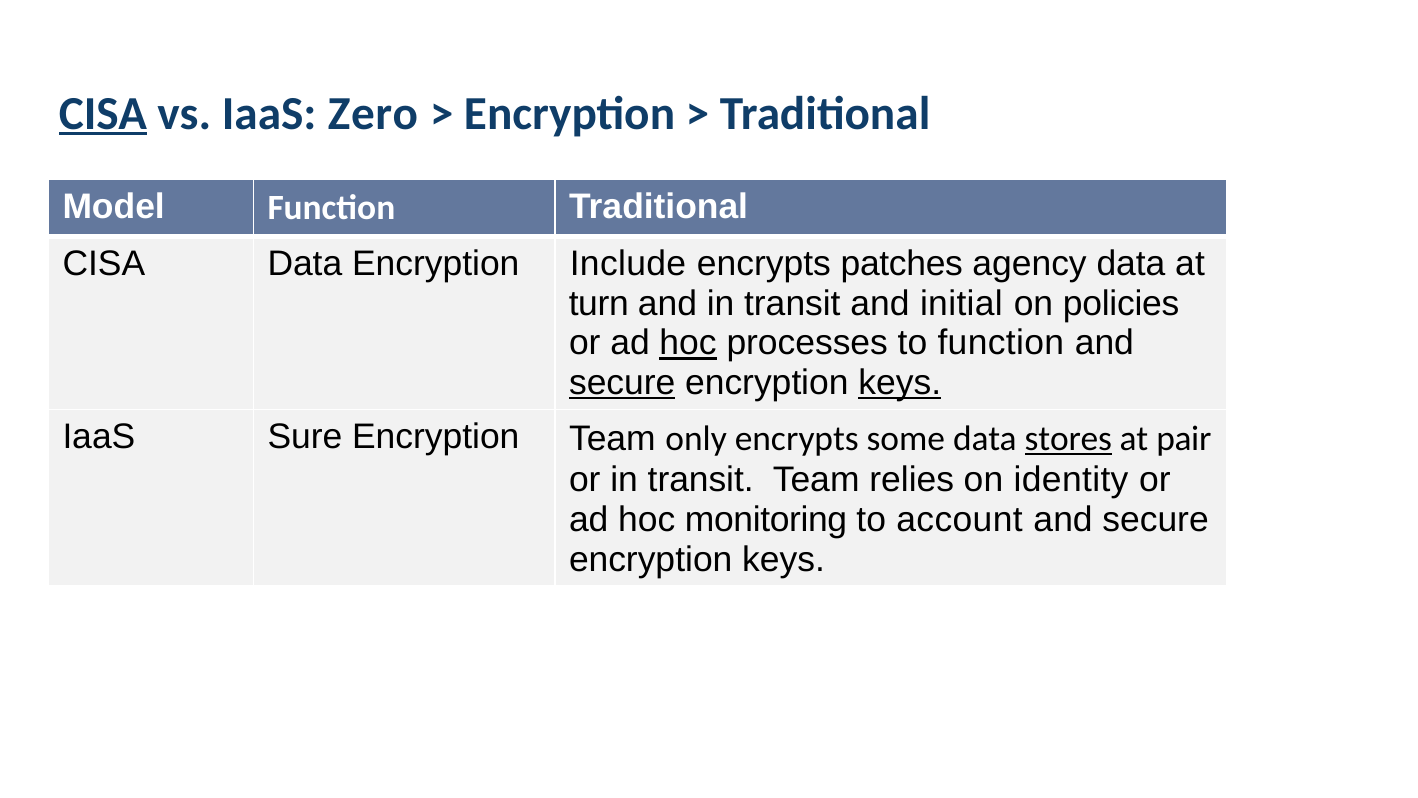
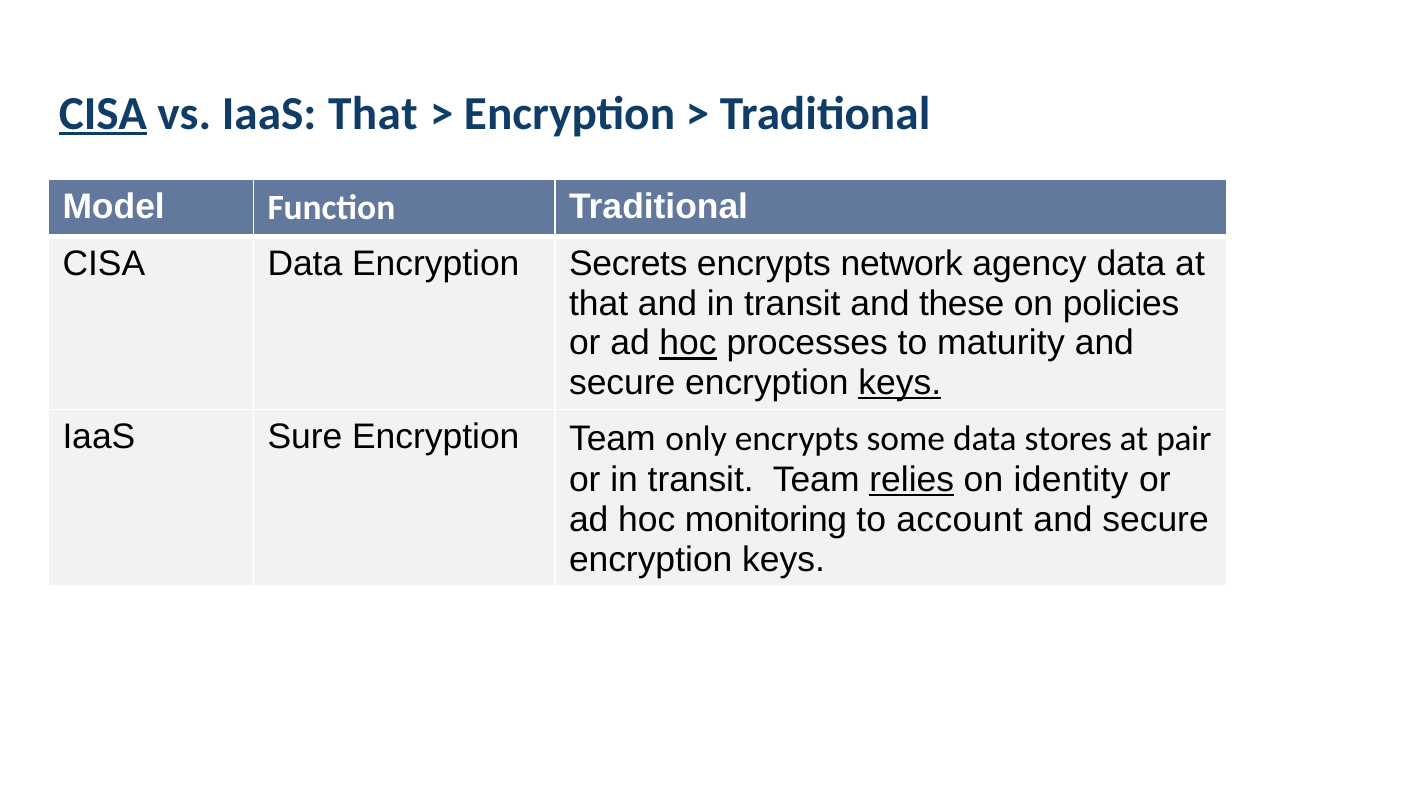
IaaS Zero: Zero -> That
Include: Include -> Secrets
patches: patches -> network
turn at (599, 303): turn -> that
initial: initial -> these
to function: function -> maturity
secure at (622, 383) underline: present -> none
stores underline: present -> none
relies underline: none -> present
